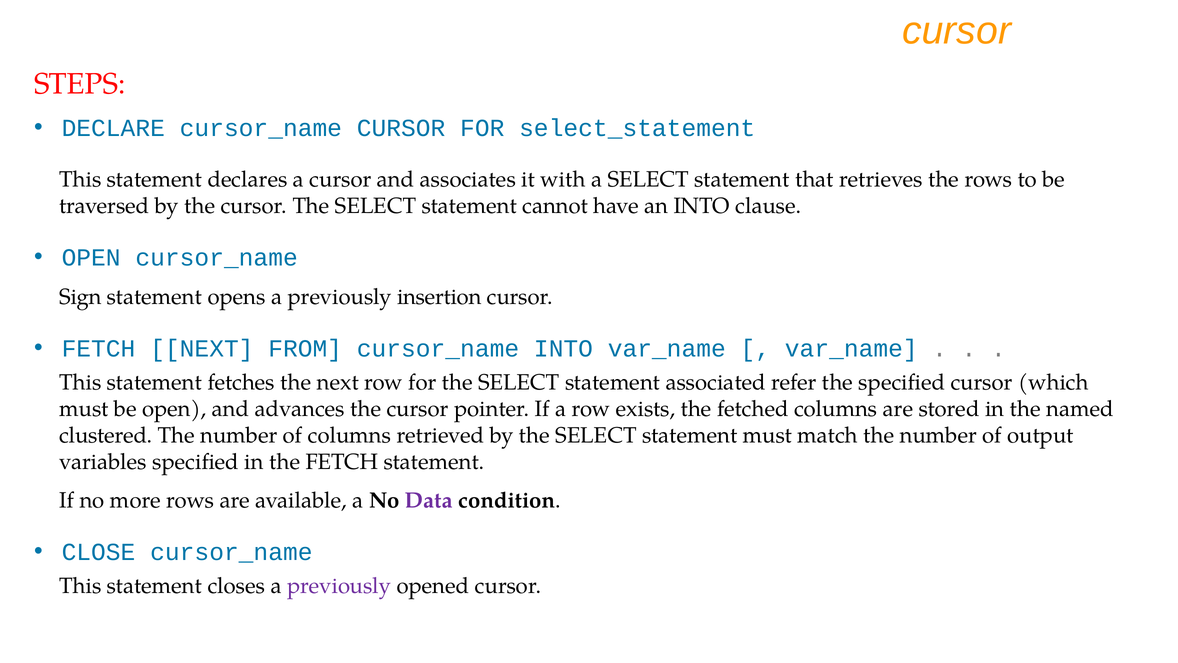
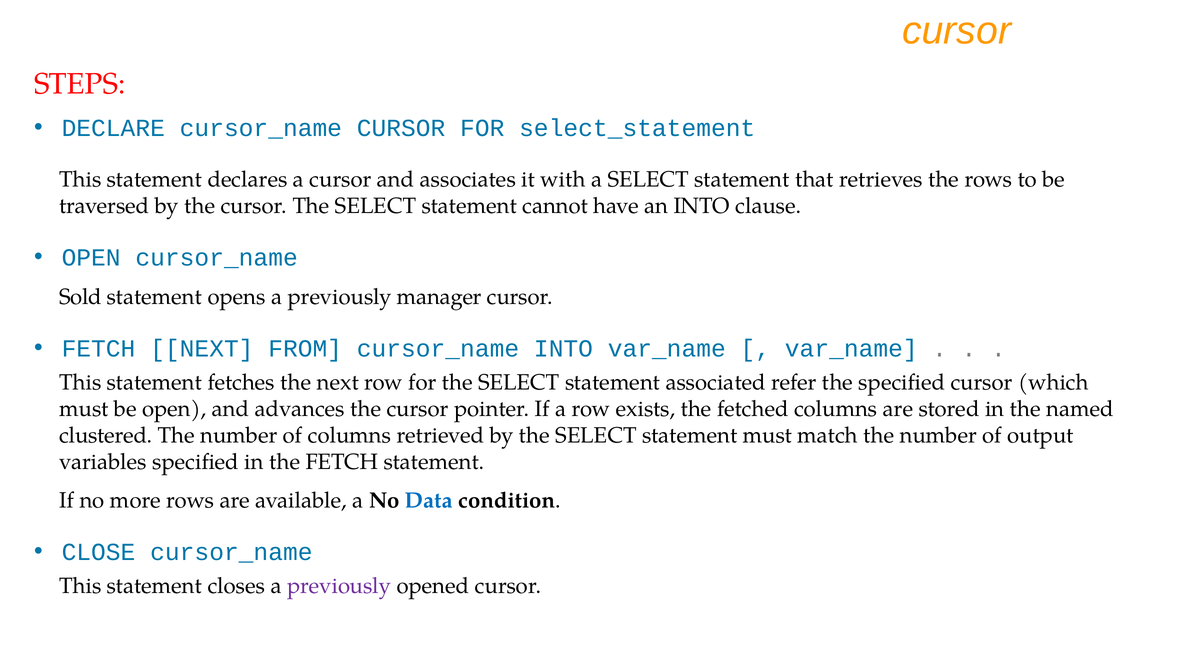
Sign: Sign -> Sold
insertion: insertion -> manager
Data colour: purple -> blue
